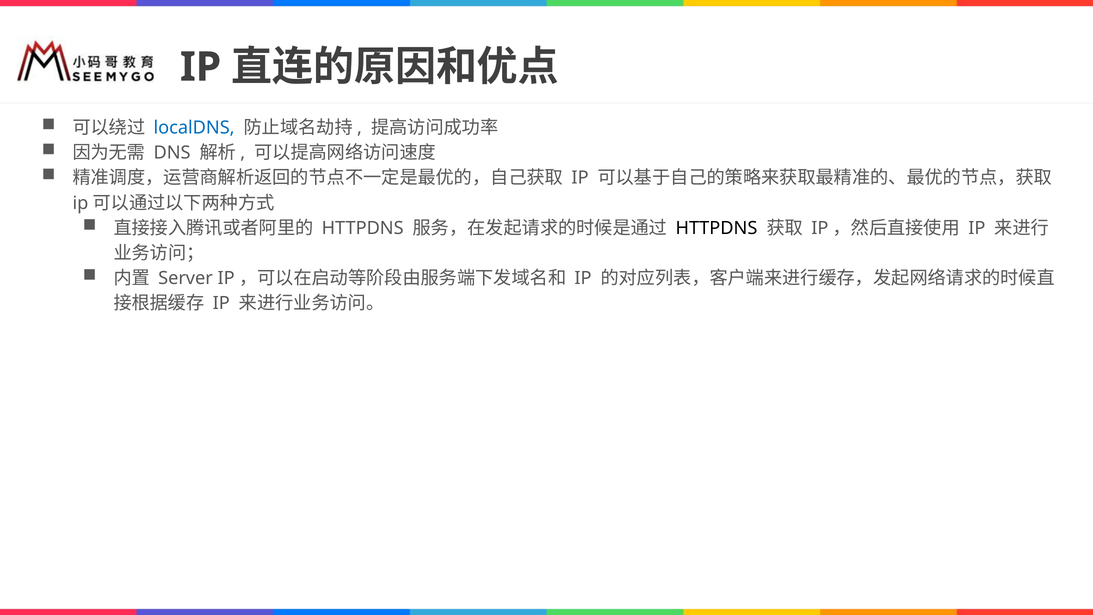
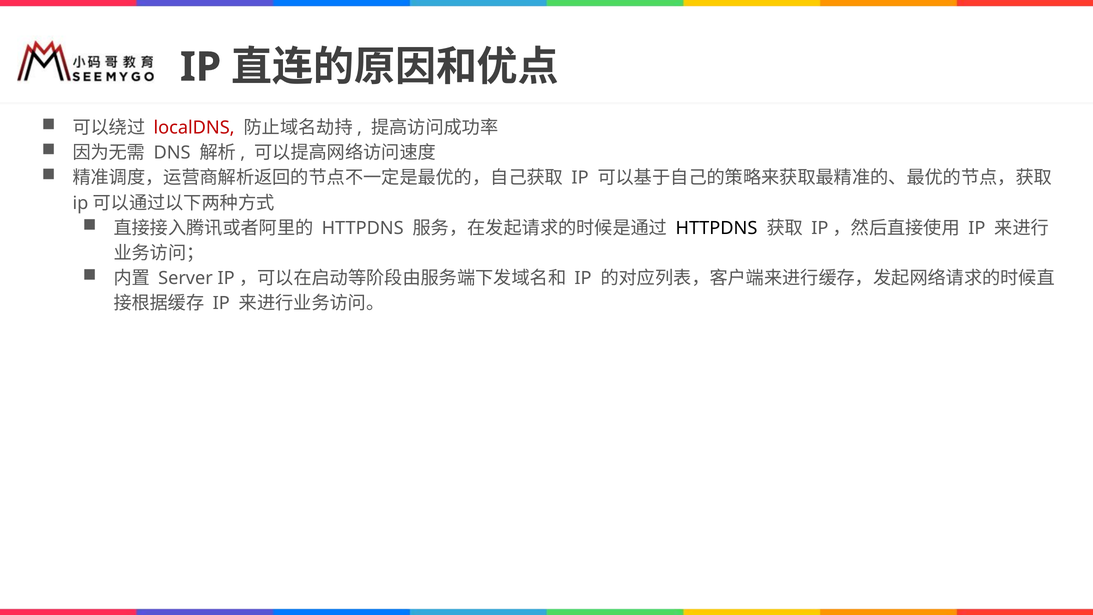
localDNS colour: blue -> red
